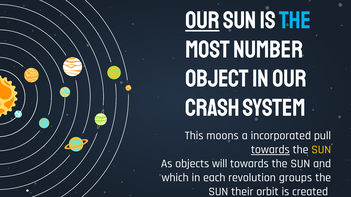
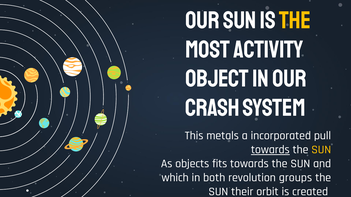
Our at (202, 20) underline: present -> none
the at (295, 20) colour: light blue -> yellow
number: number -> activity
moons: moons -> metals
will: will -> fits
each: each -> both
